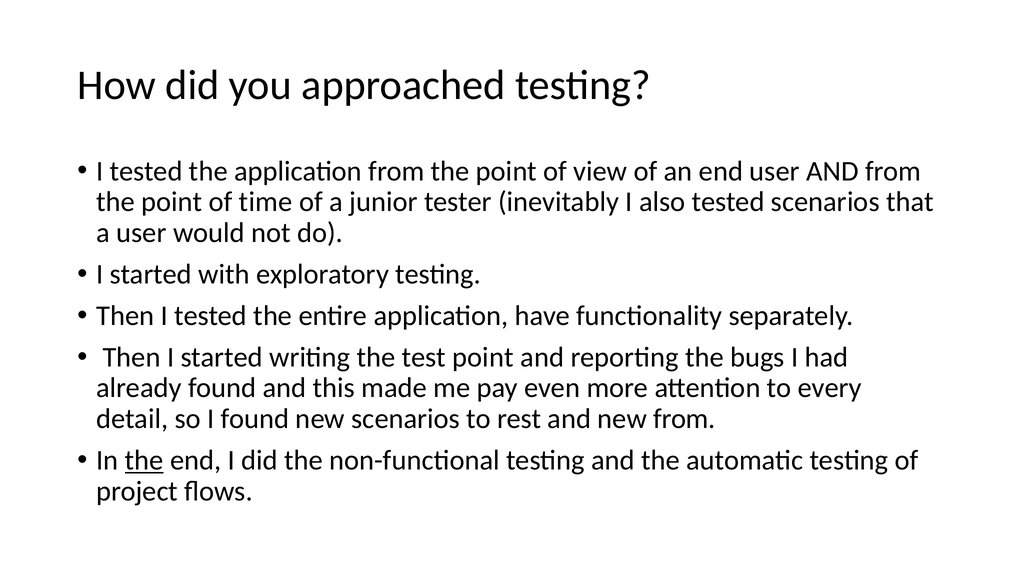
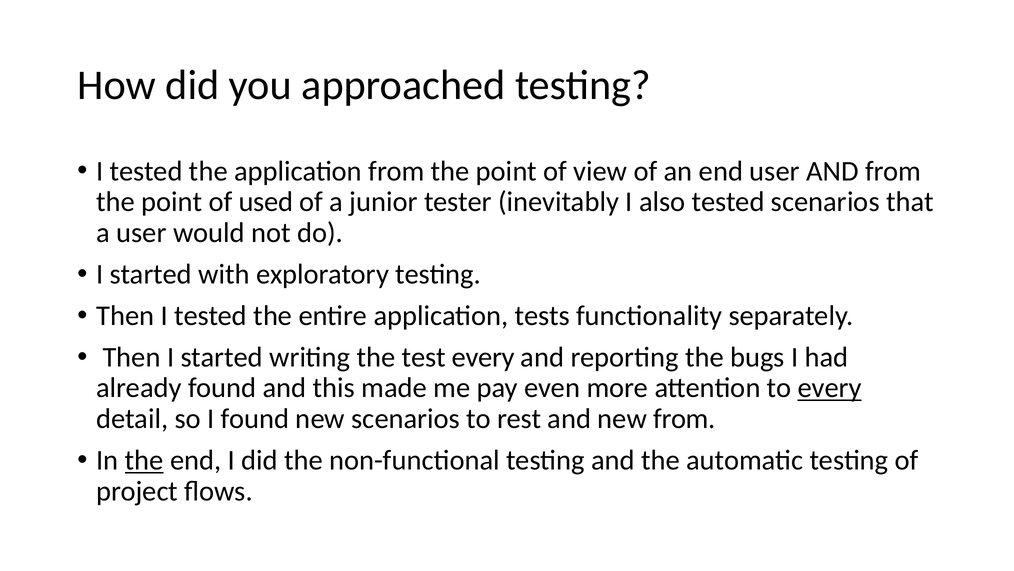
time: time -> used
have: have -> tests
test point: point -> every
every at (830, 388) underline: none -> present
